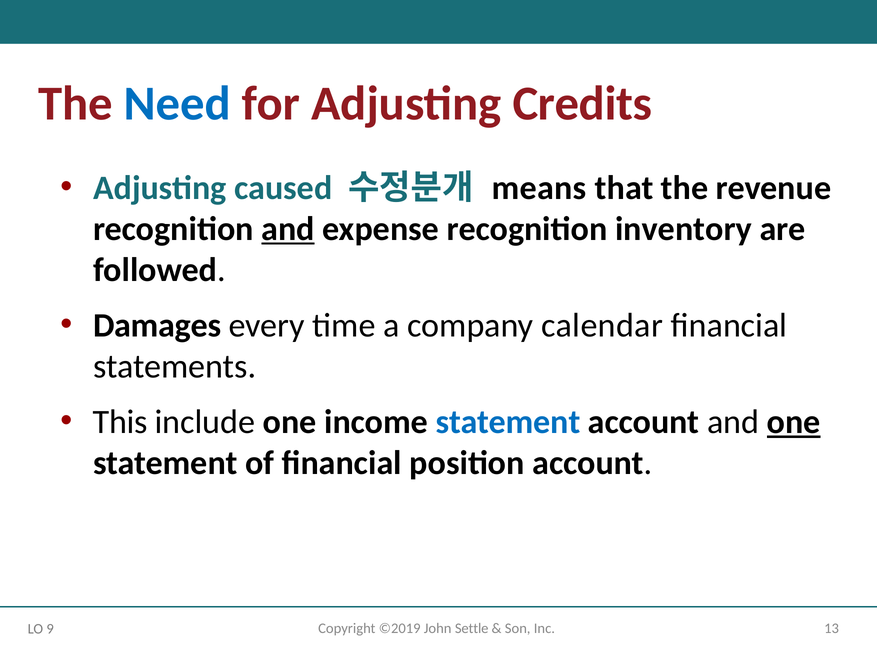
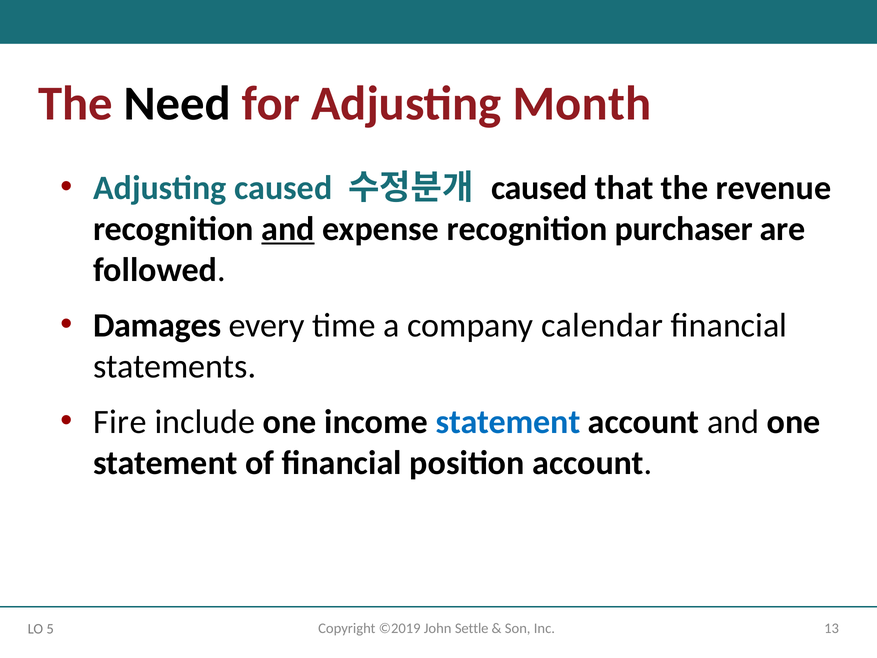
Need colour: blue -> black
Credits: Credits -> Month
means at (539, 188): means -> caused
inventory: inventory -> purchaser
This: This -> Fire
one at (794, 422) underline: present -> none
9: 9 -> 5
